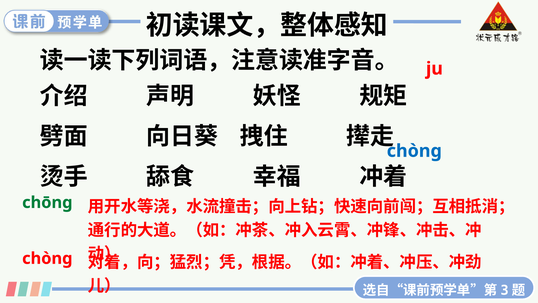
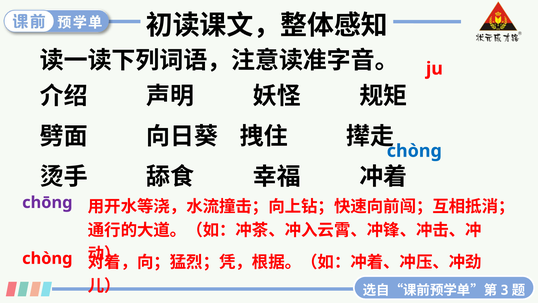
chōnɡ colour: green -> purple
